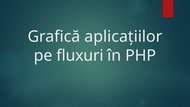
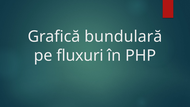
aplicațiilor: aplicațiilor -> bundulară
